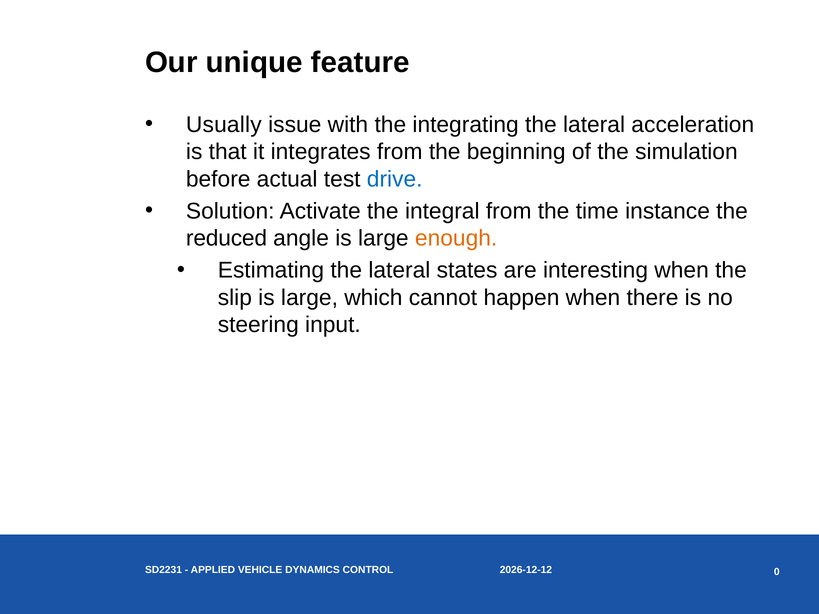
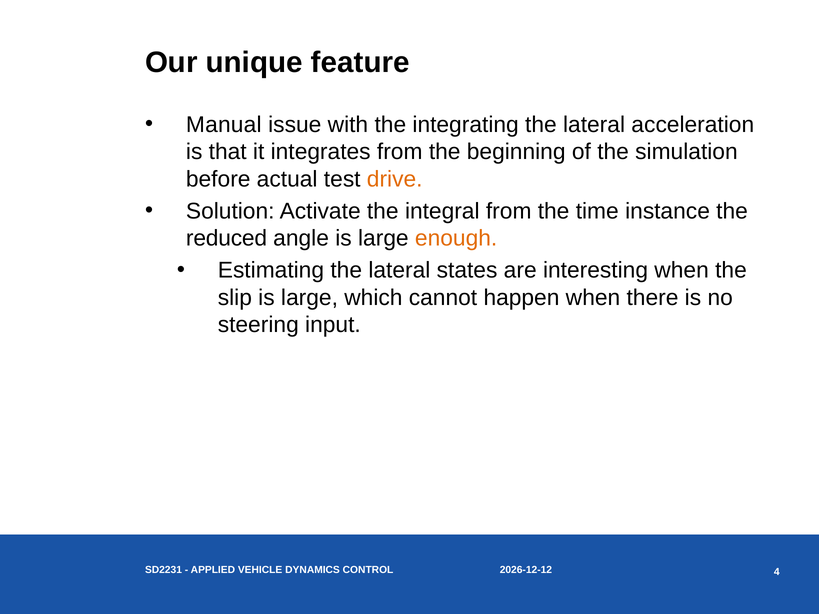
Usually: Usually -> Manual
drive colour: blue -> orange
0: 0 -> 4
